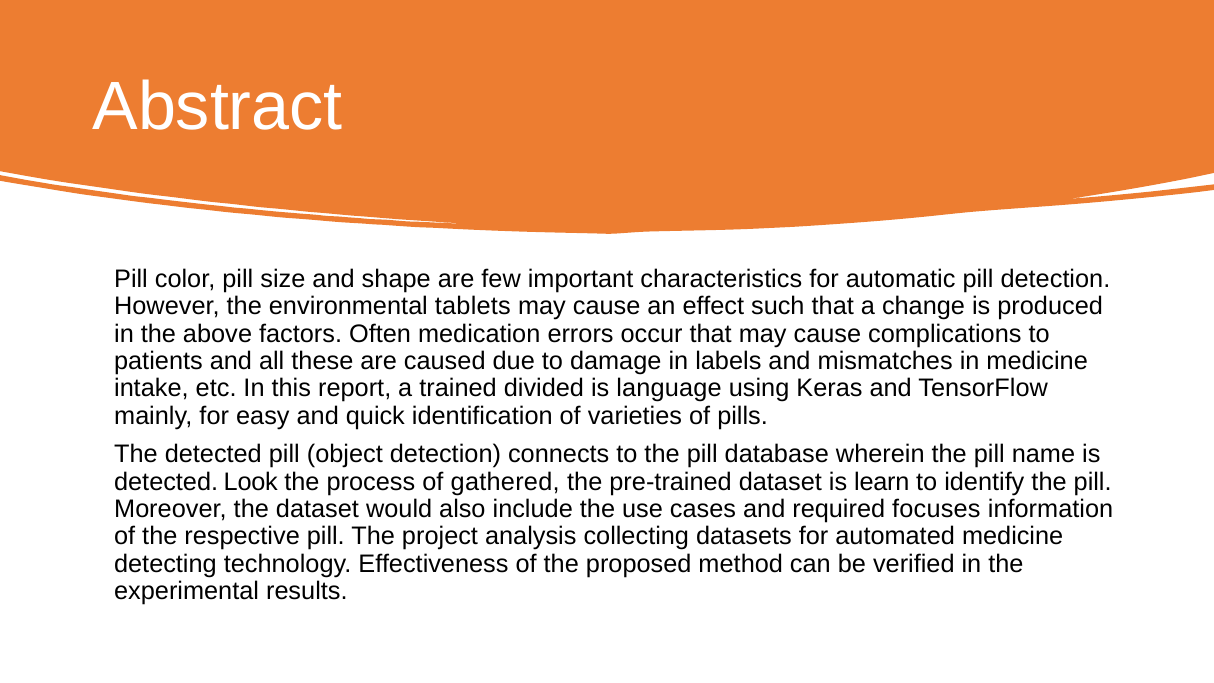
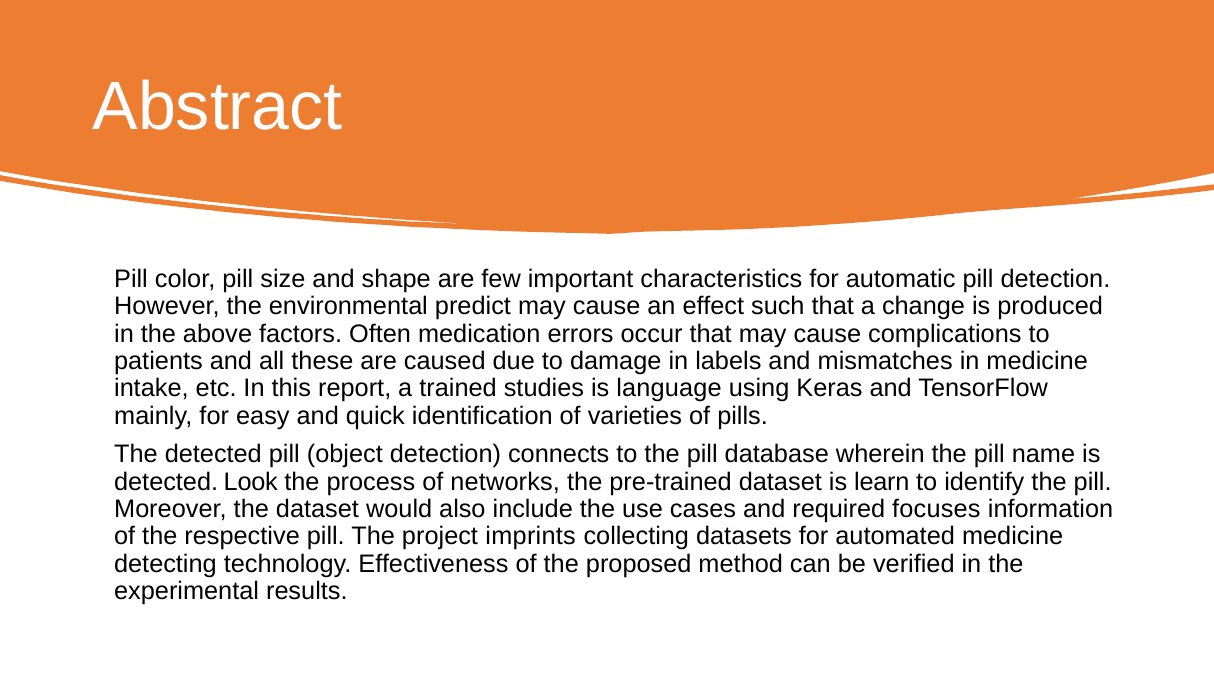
tablets: tablets -> predict
divided: divided -> studies
gathered: gathered -> networks
analysis: analysis -> imprints
